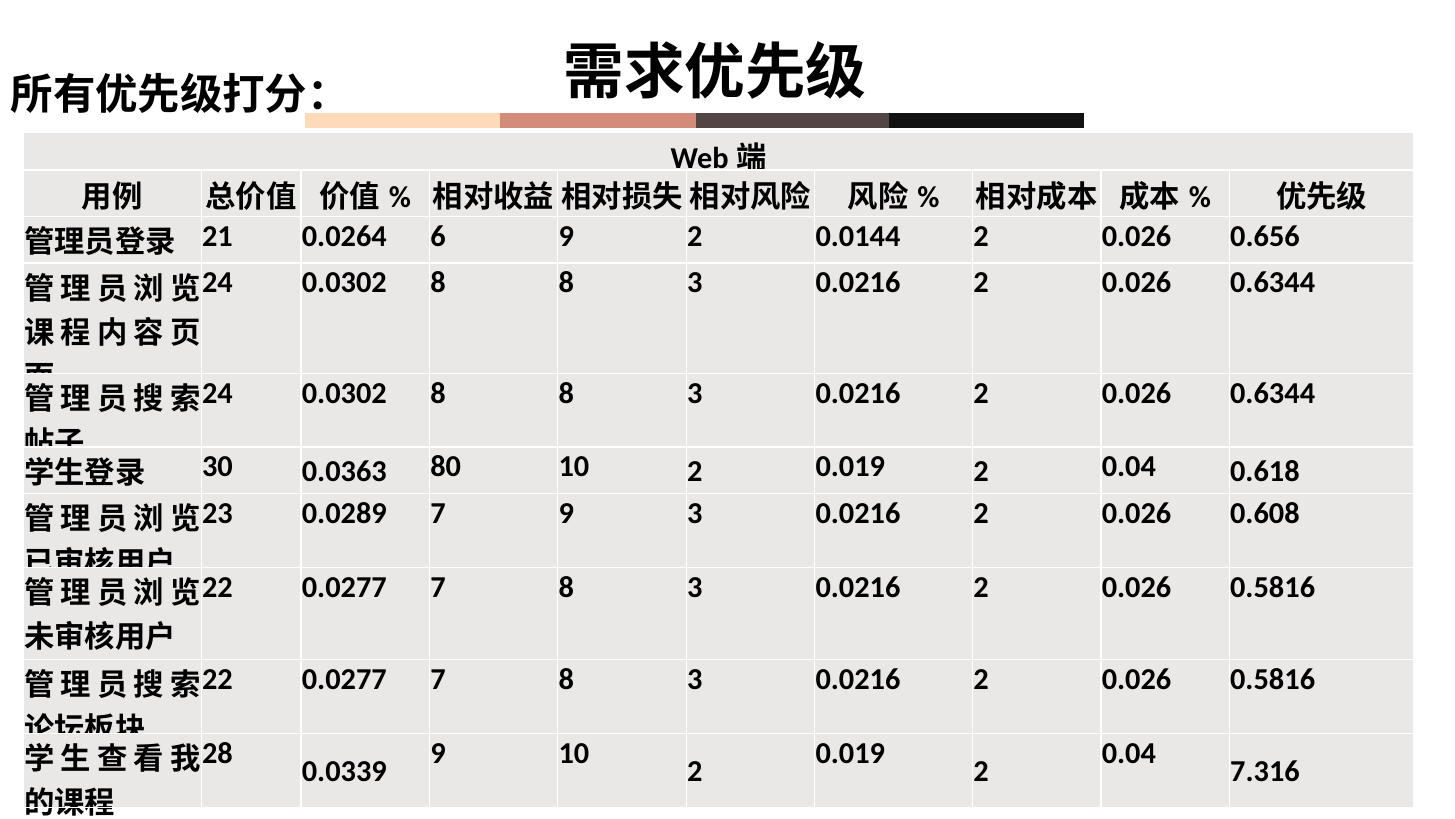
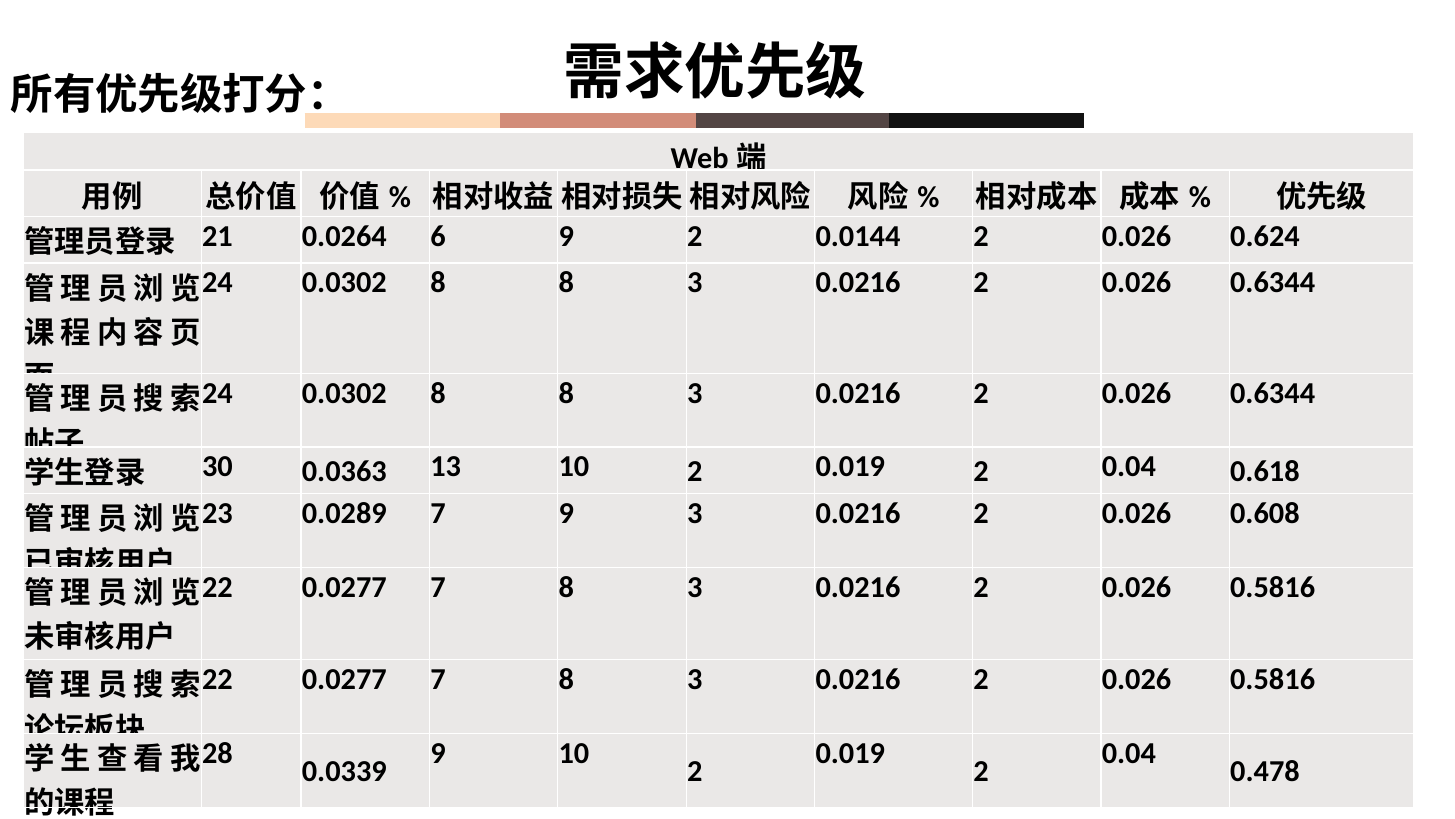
0.656: 0.656 -> 0.624
80: 80 -> 13
7.316: 7.316 -> 0.478
